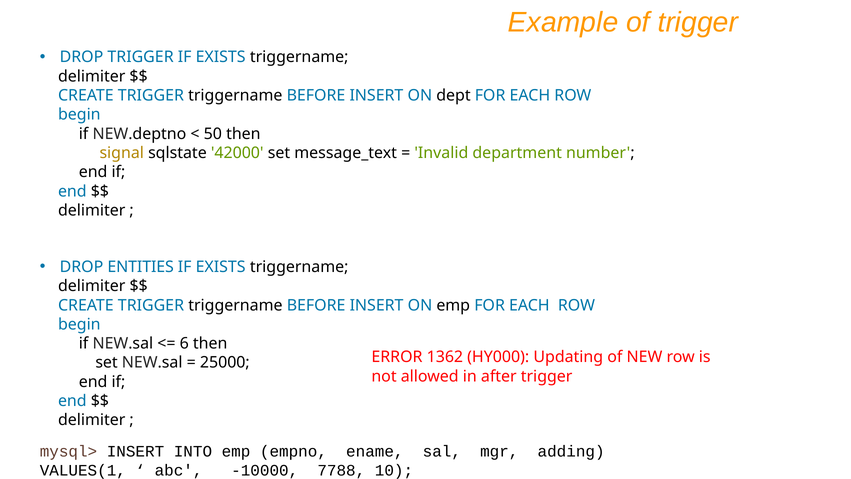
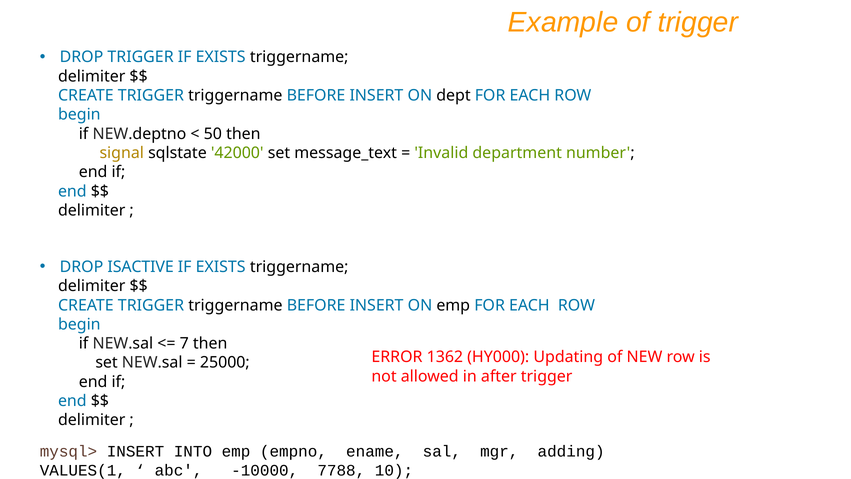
ENTITIES: ENTITIES -> ISACTIVE
6: 6 -> 7
